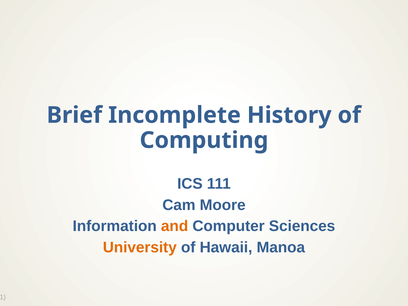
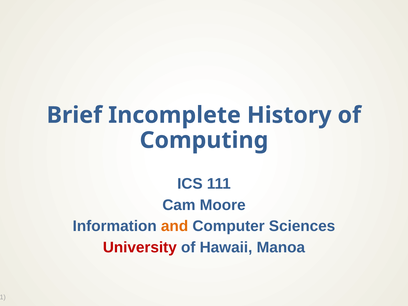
University colour: orange -> red
